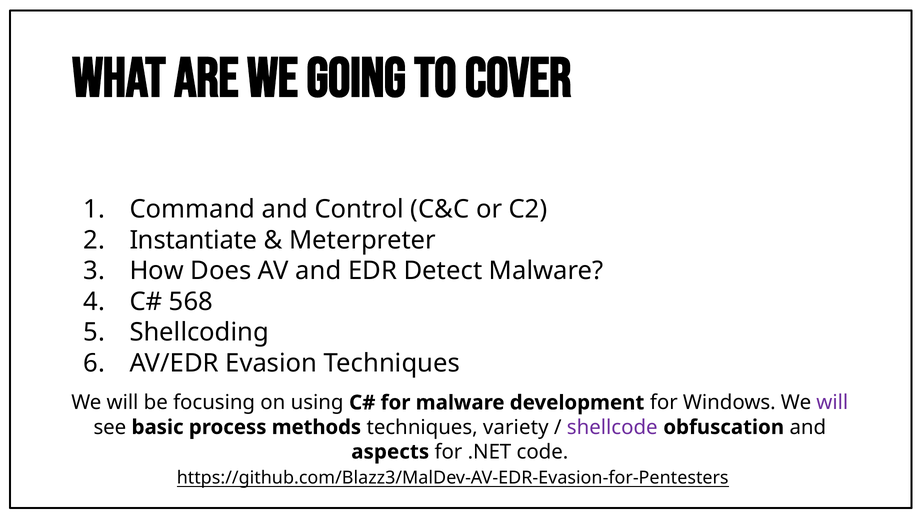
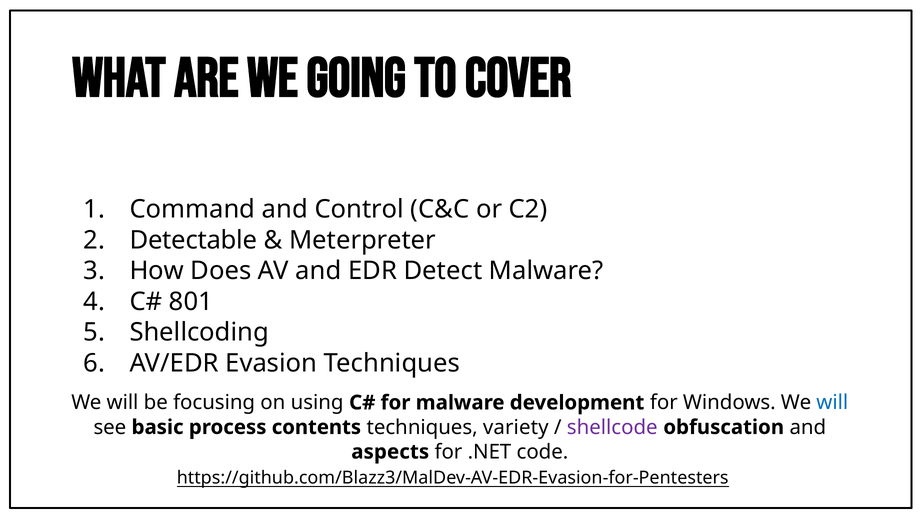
Instantiate: Instantiate -> Detectable
568: 568 -> 801
will at (832, 402) colour: purple -> blue
methods: methods -> contents
